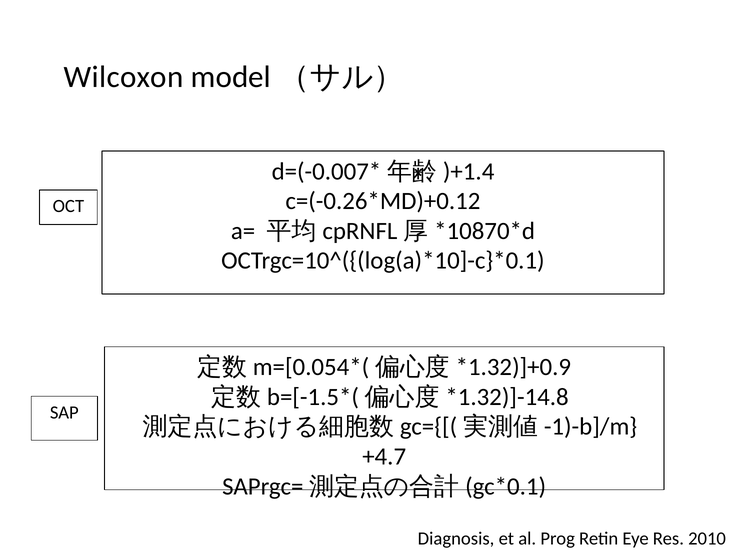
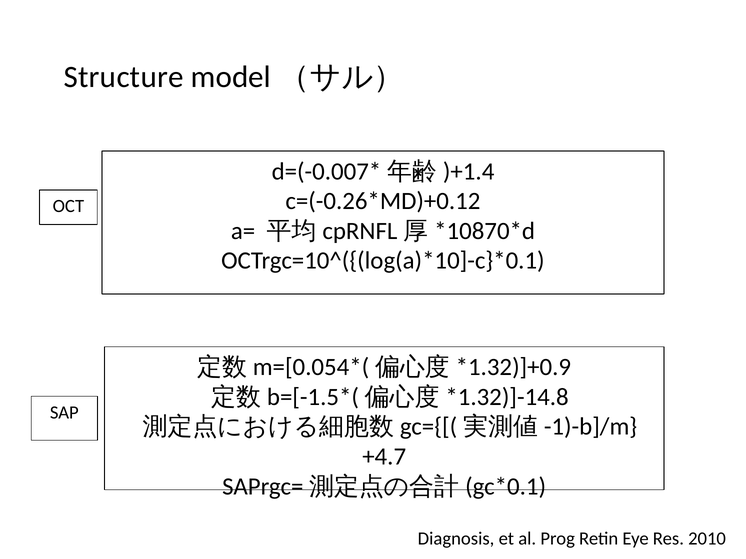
Wilcoxon: Wilcoxon -> Structure
